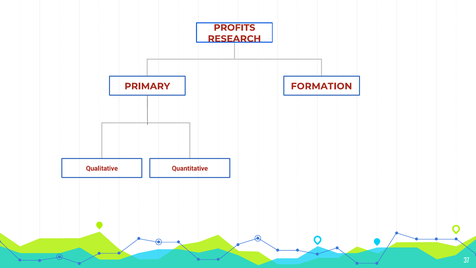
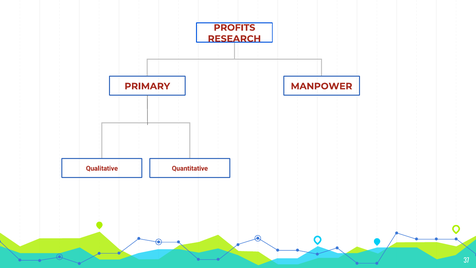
FORMATION: FORMATION -> MANPOWER
